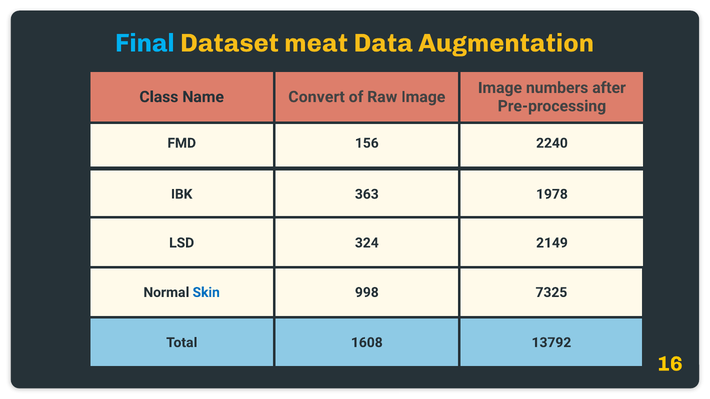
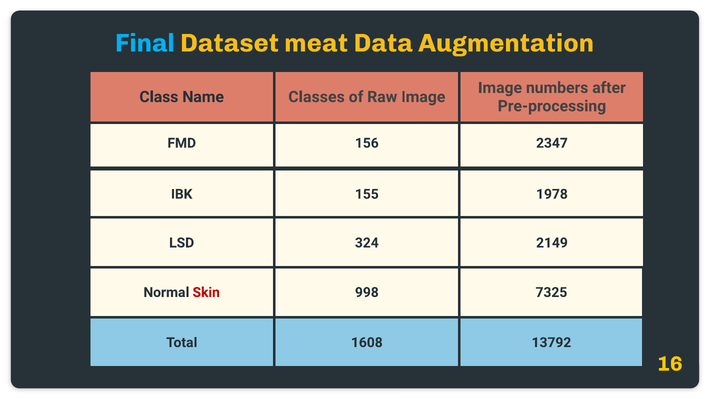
Convert: Convert -> Classes
2240: 2240 -> 2347
363: 363 -> 155
Skin colour: blue -> red
